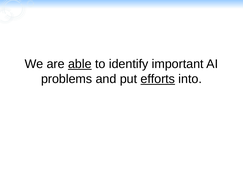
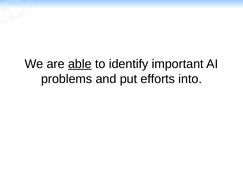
efforts underline: present -> none
